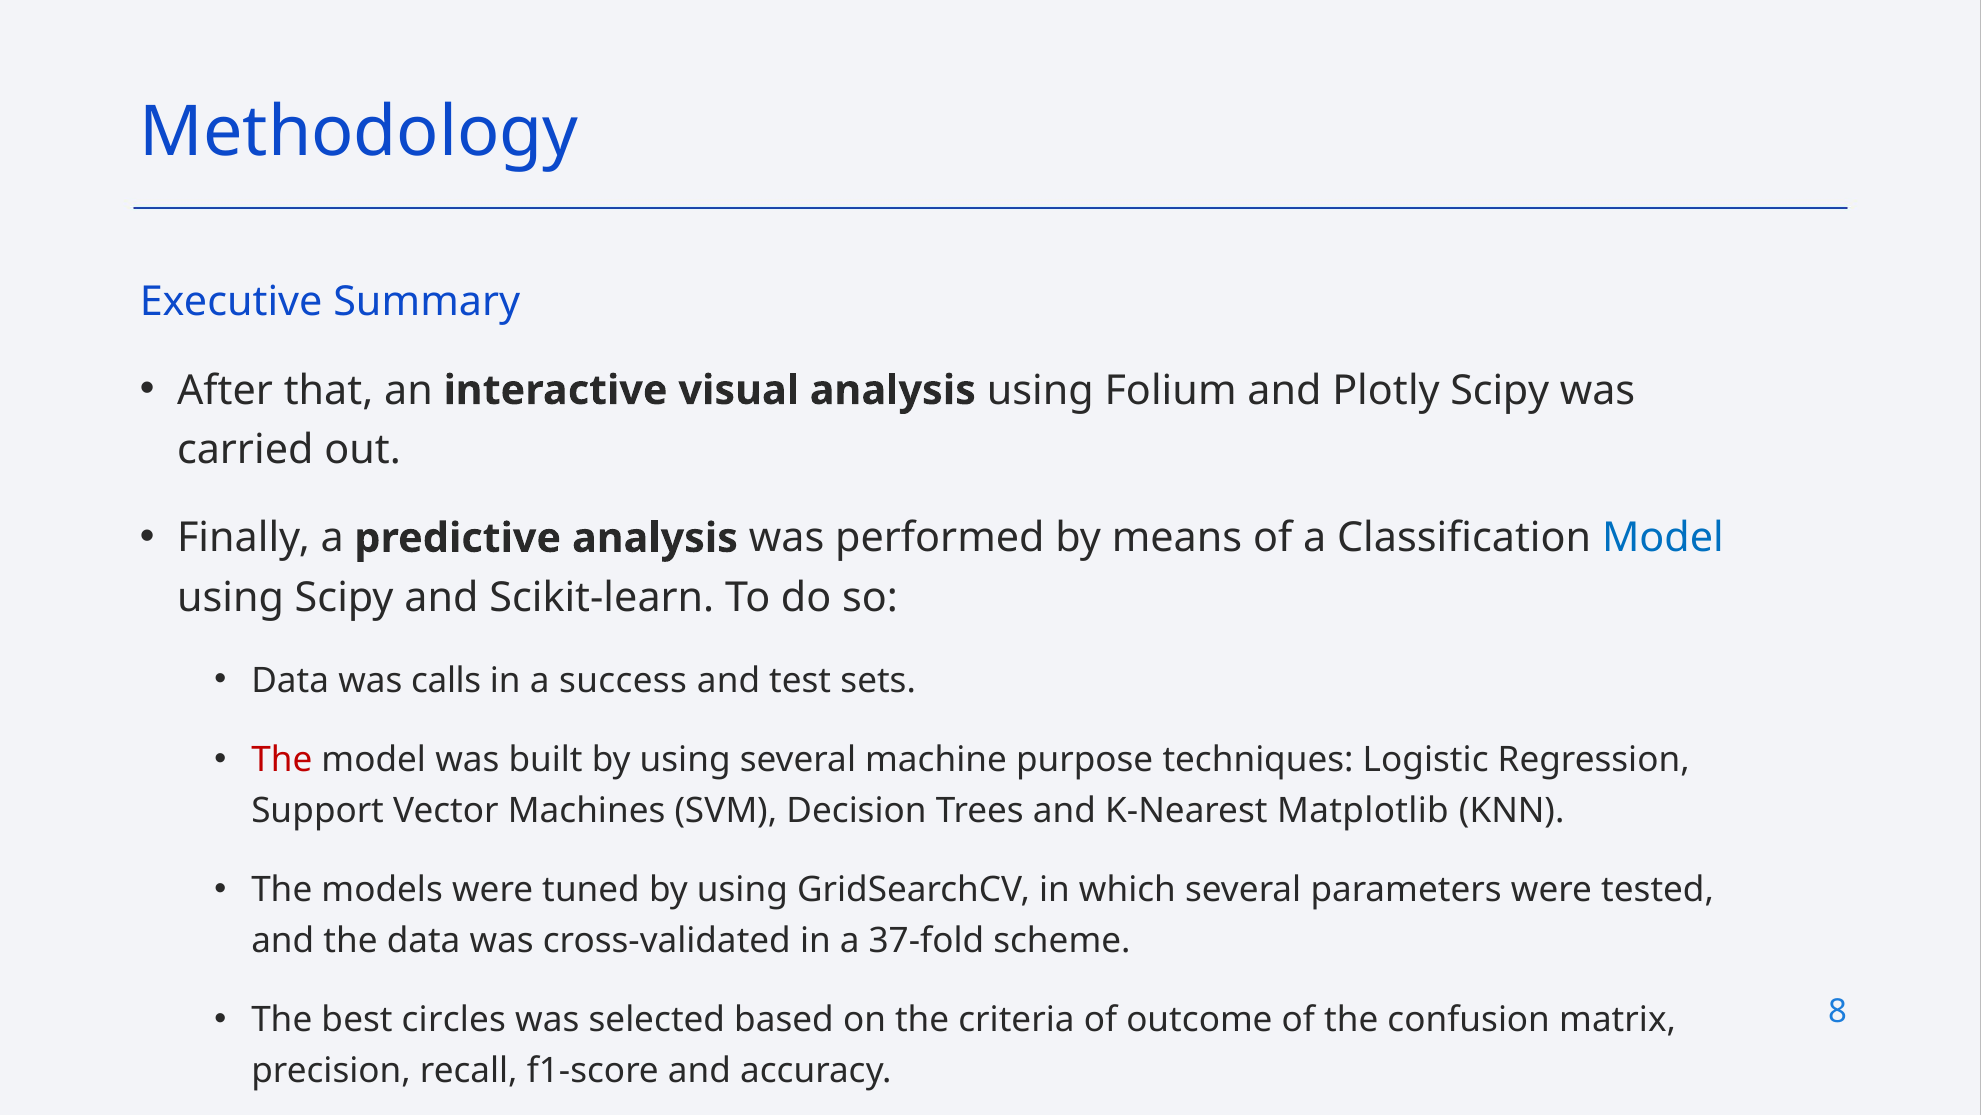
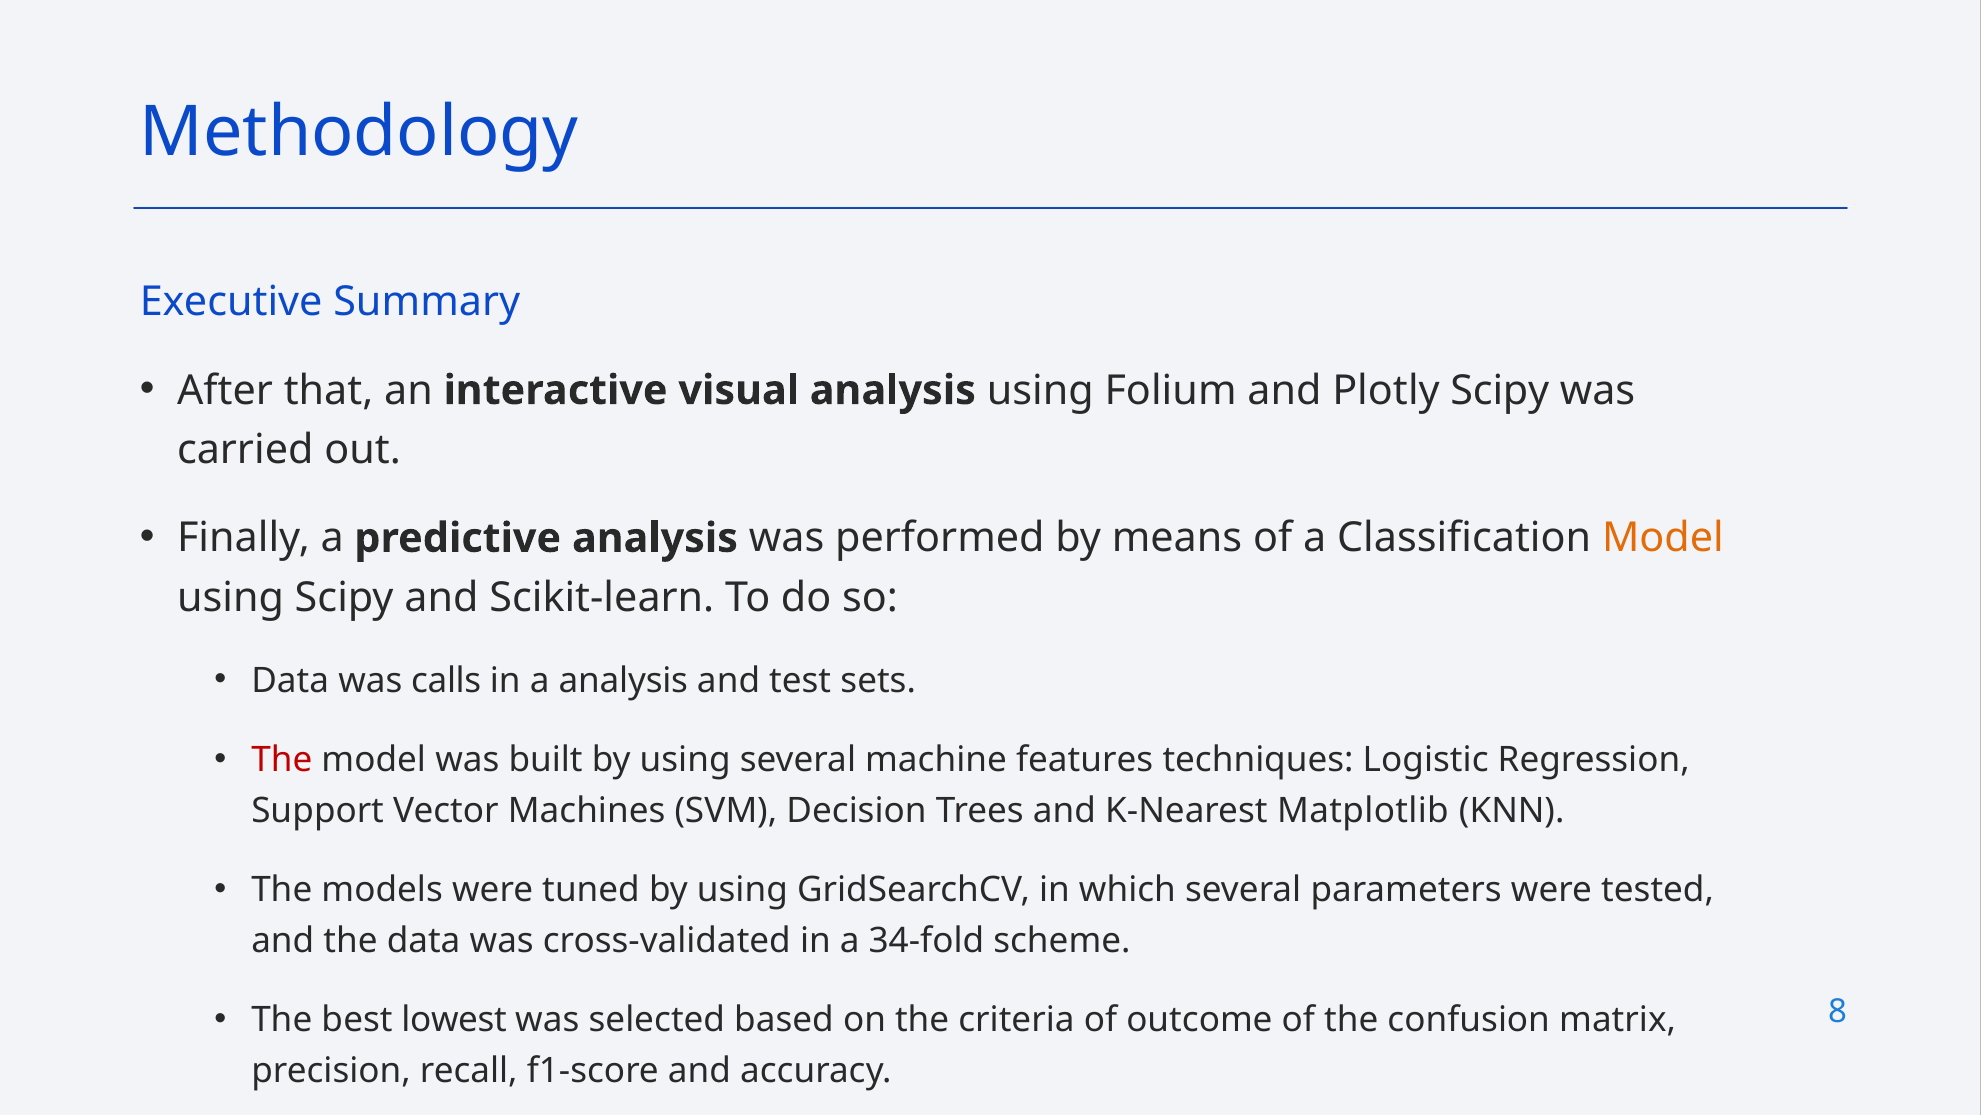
Model at (1663, 538) colour: blue -> orange
a success: success -> analysis
purpose: purpose -> features
37-fold: 37-fold -> 34-fold
circles: circles -> lowest
